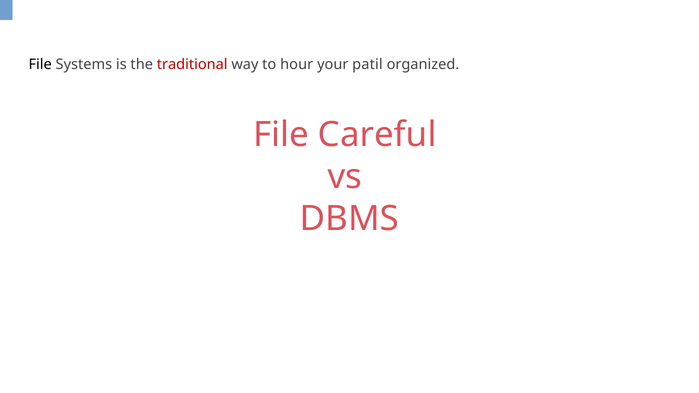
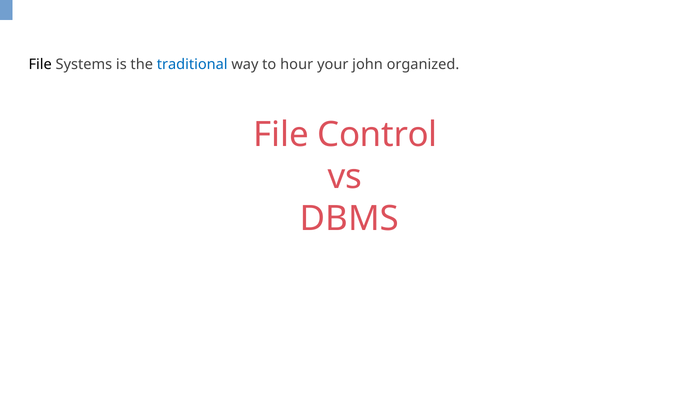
traditional colour: red -> blue
patil: patil -> john
Careful: Careful -> Control
